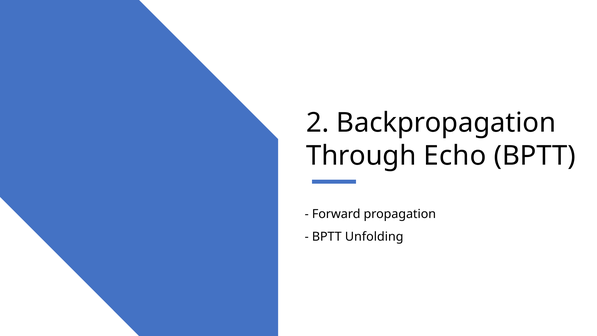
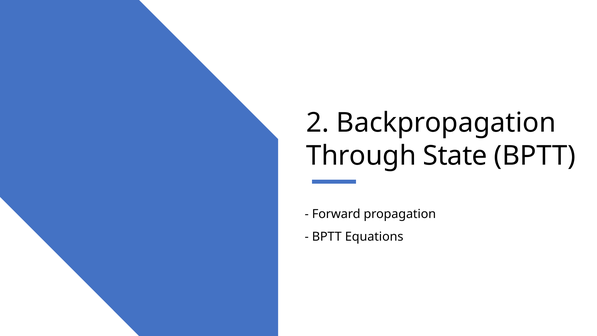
Echo: Echo -> State
Unfolding: Unfolding -> Equations
